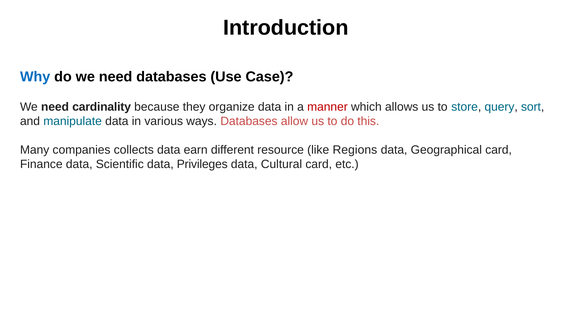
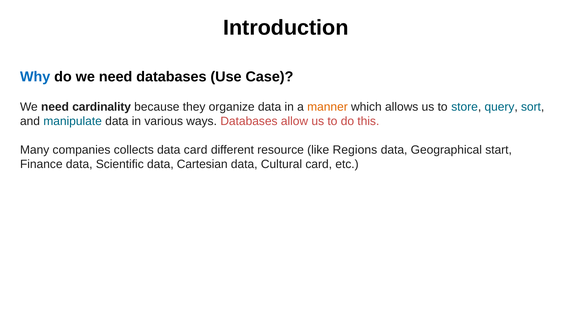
manner colour: red -> orange
data earn: earn -> card
Geographical card: card -> start
Privileges: Privileges -> Cartesian
